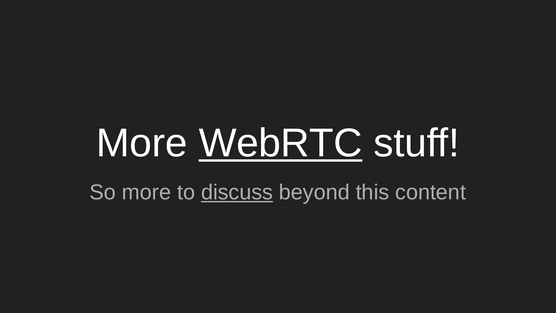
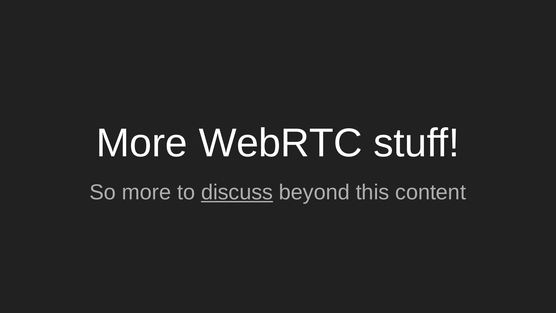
WebRTC underline: present -> none
